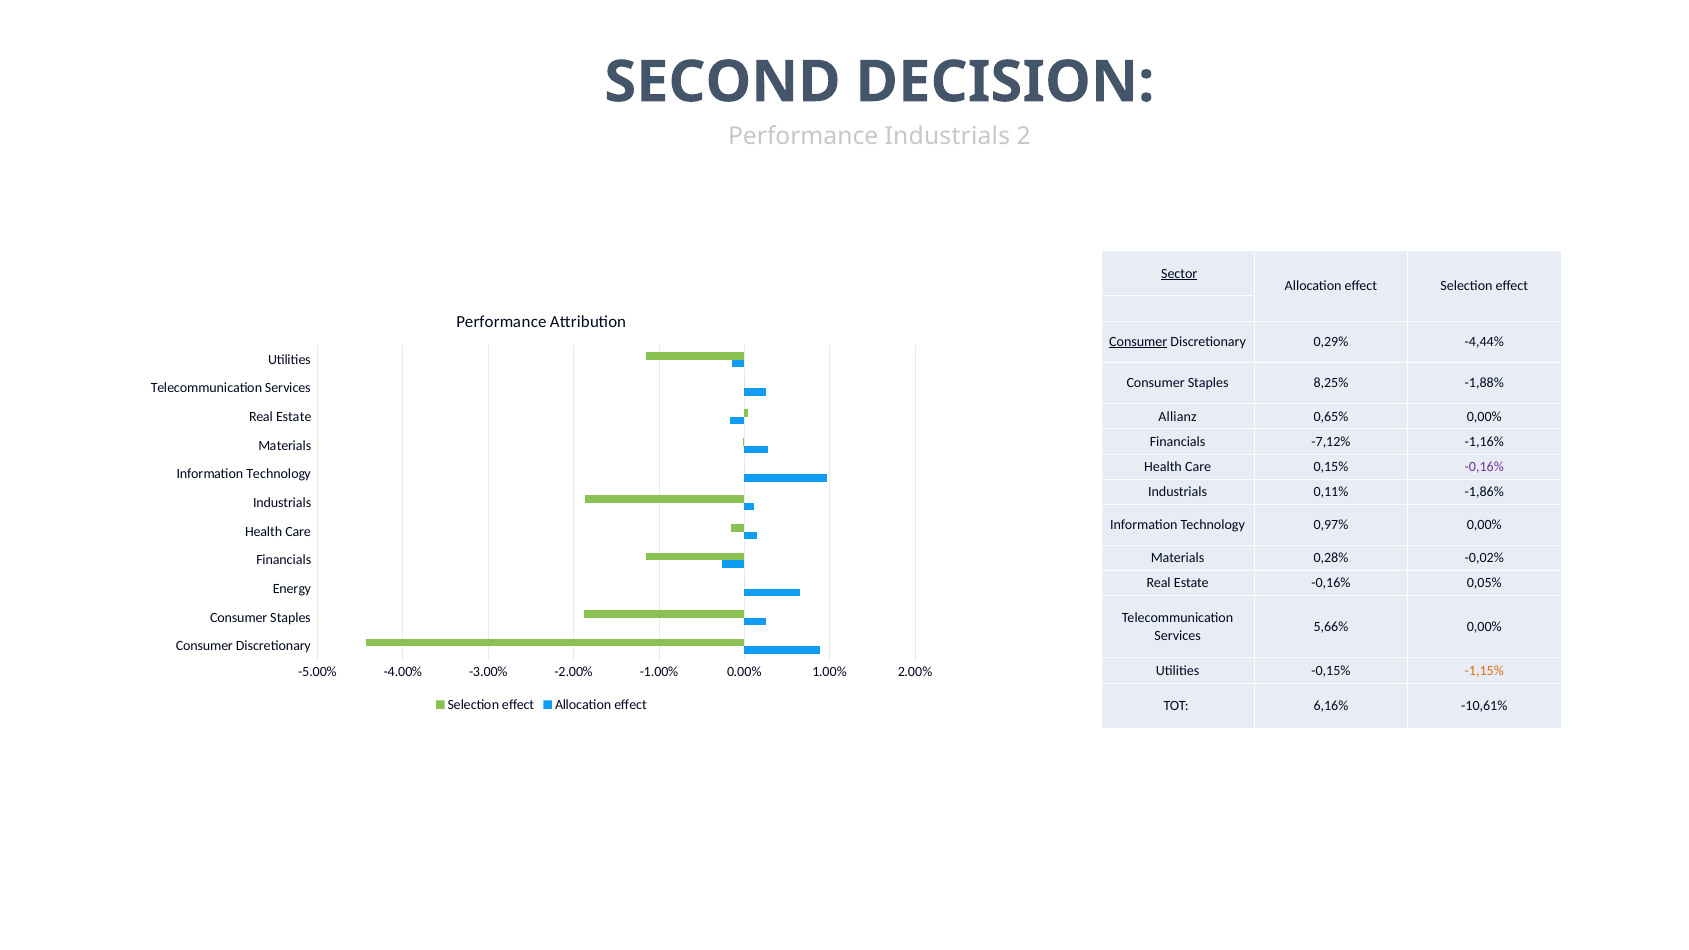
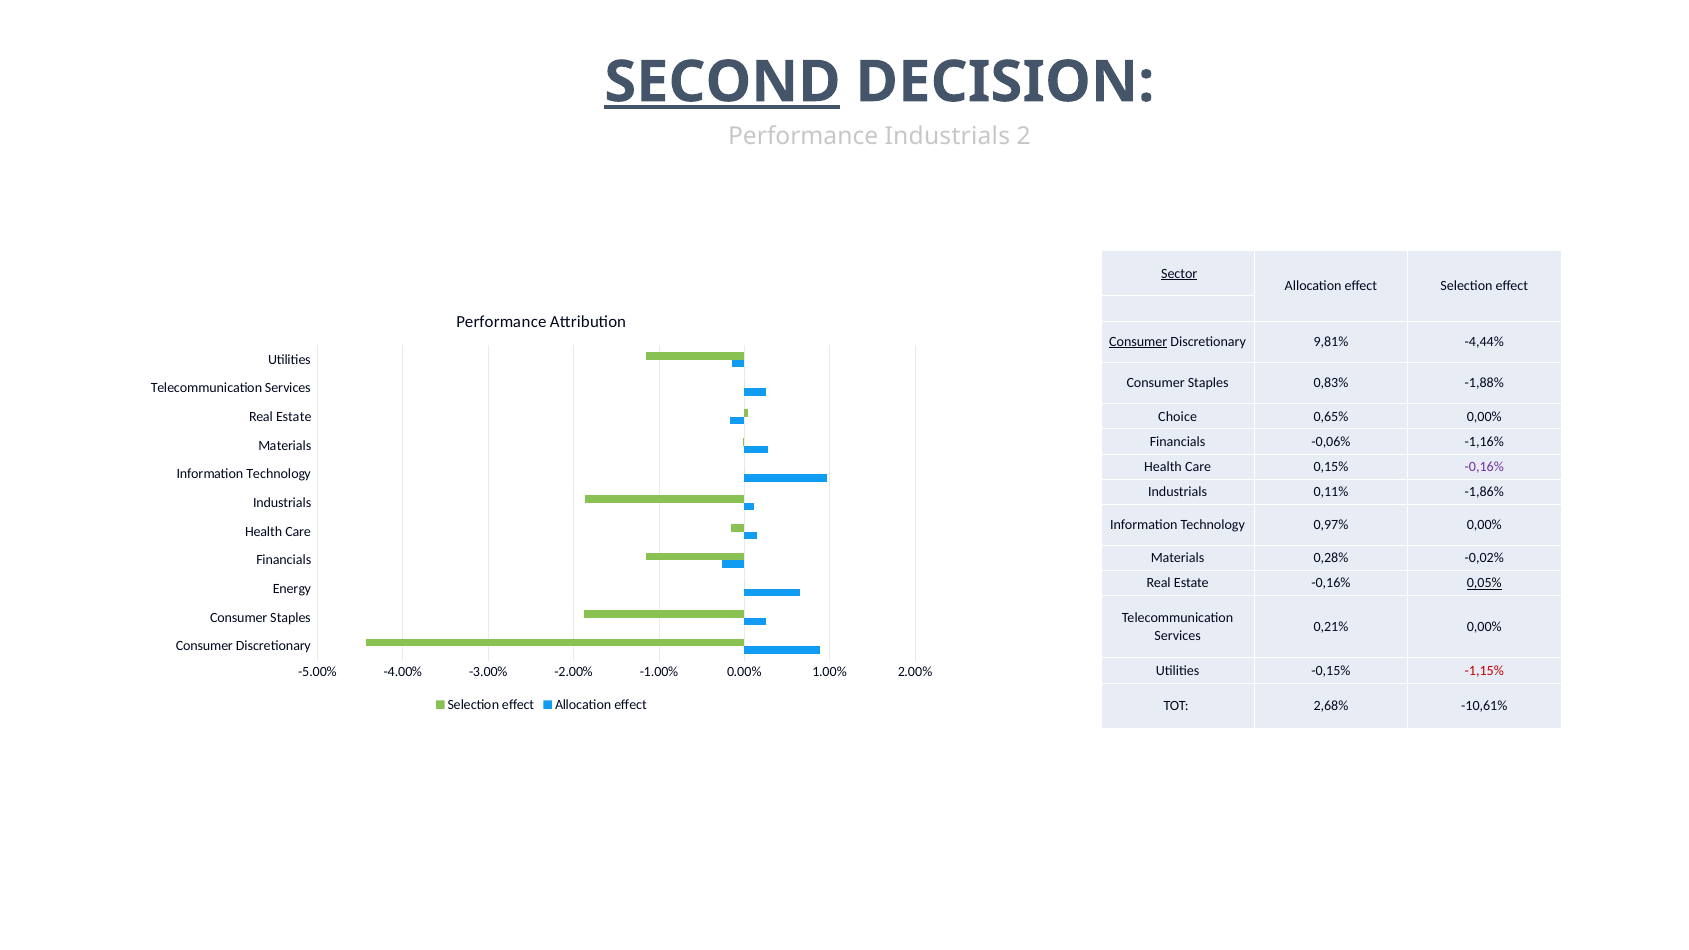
SECOND underline: none -> present
0,29%: 0,29% -> 9,81%
8,25%: 8,25% -> 0,83%
Allianz: Allianz -> Choice
-7,12%: -7,12% -> -0,06%
0,05% underline: none -> present
5,66%: 5,66% -> 0,21%
-1,15% colour: orange -> red
6,16%: 6,16% -> 2,68%
